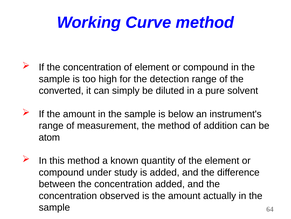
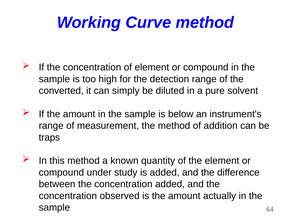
atom: atom -> traps
